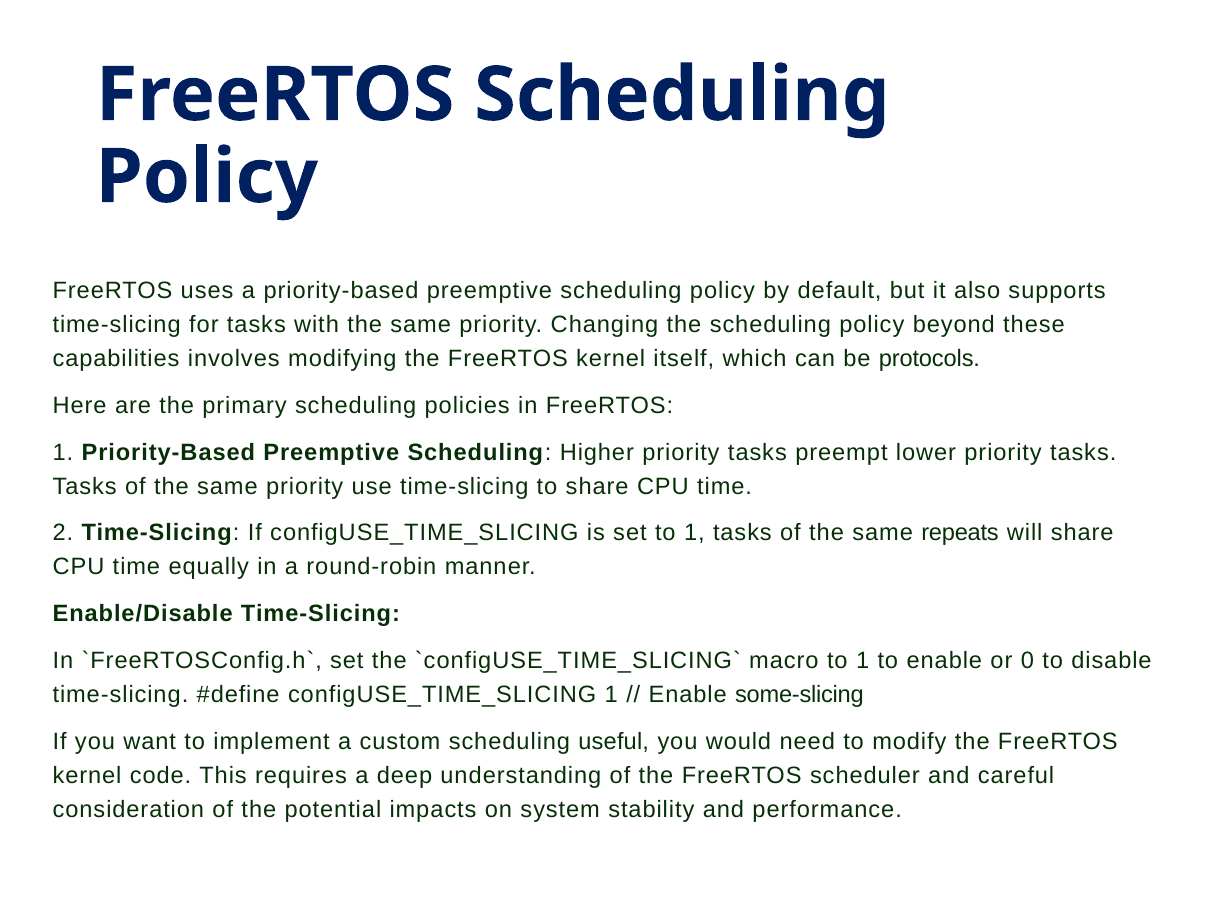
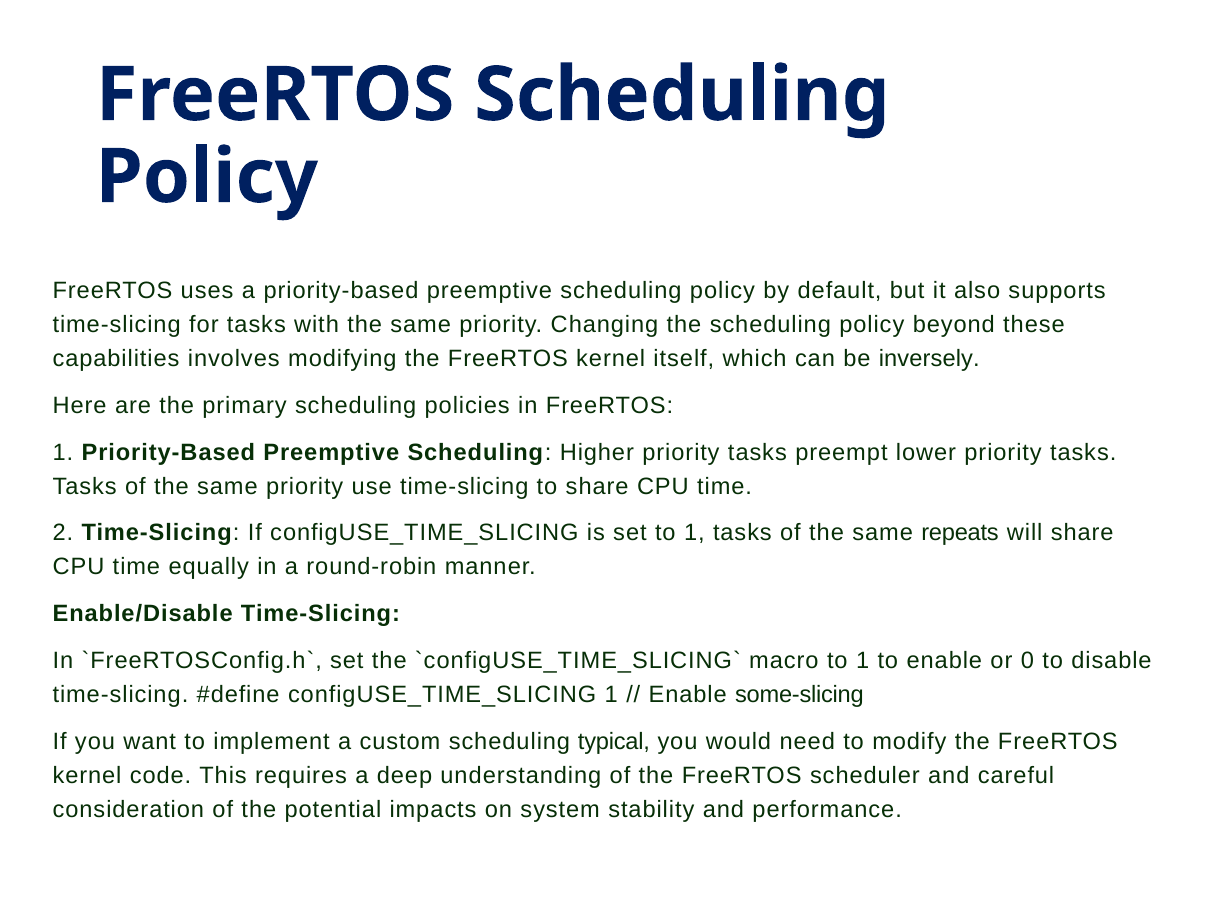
protocols: protocols -> inversely
useful: useful -> typical
